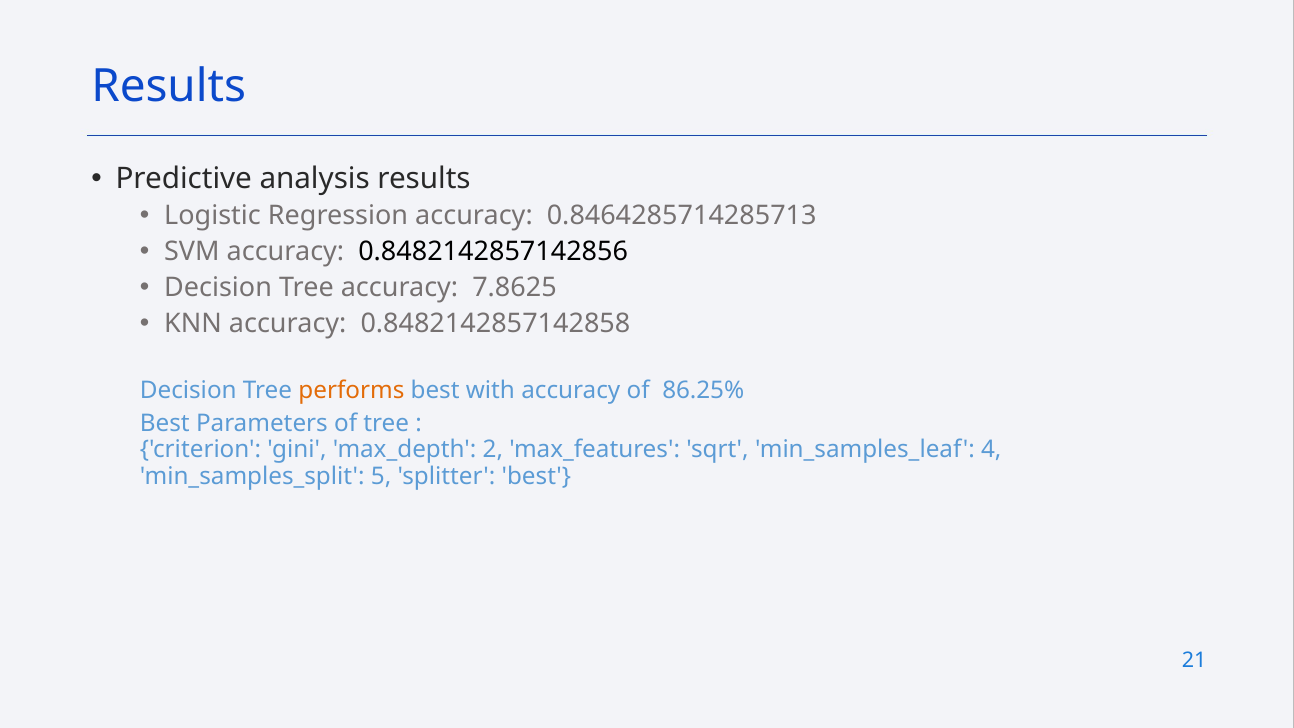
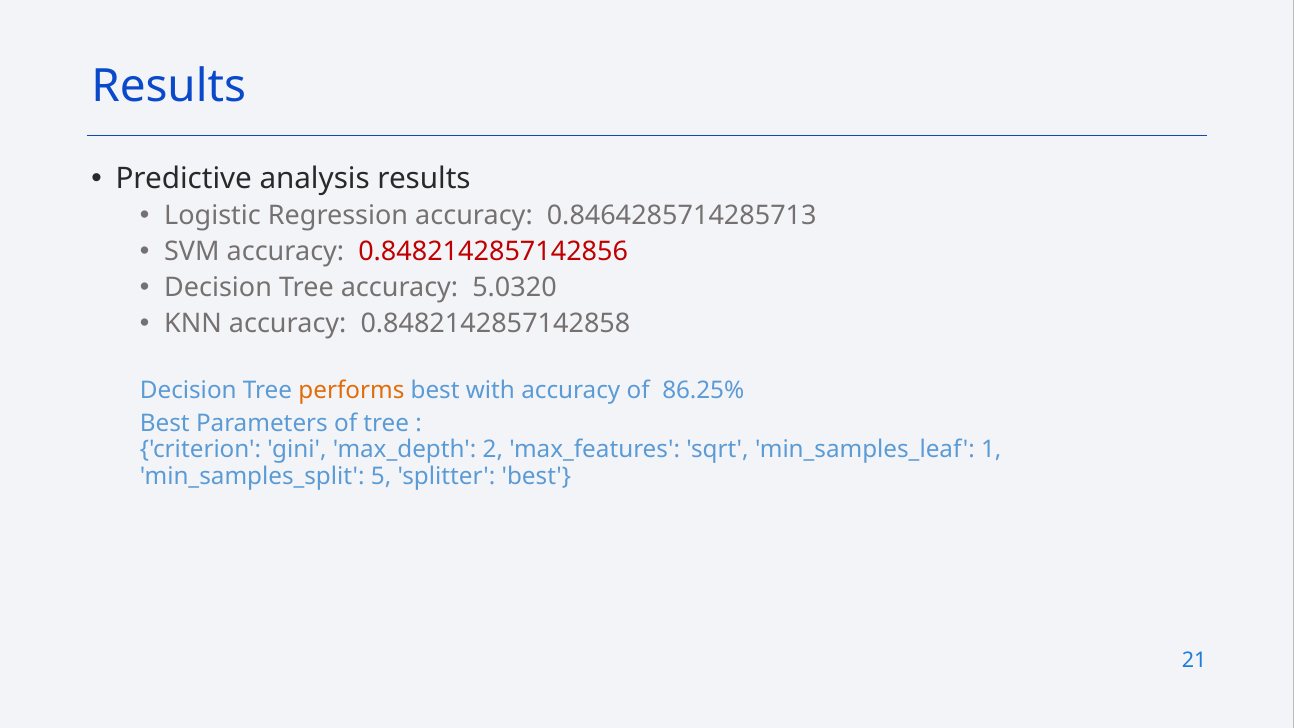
0.8482142857142856 colour: black -> red
7.8625: 7.8625 -> 5.0320
4: 4 -> 1
